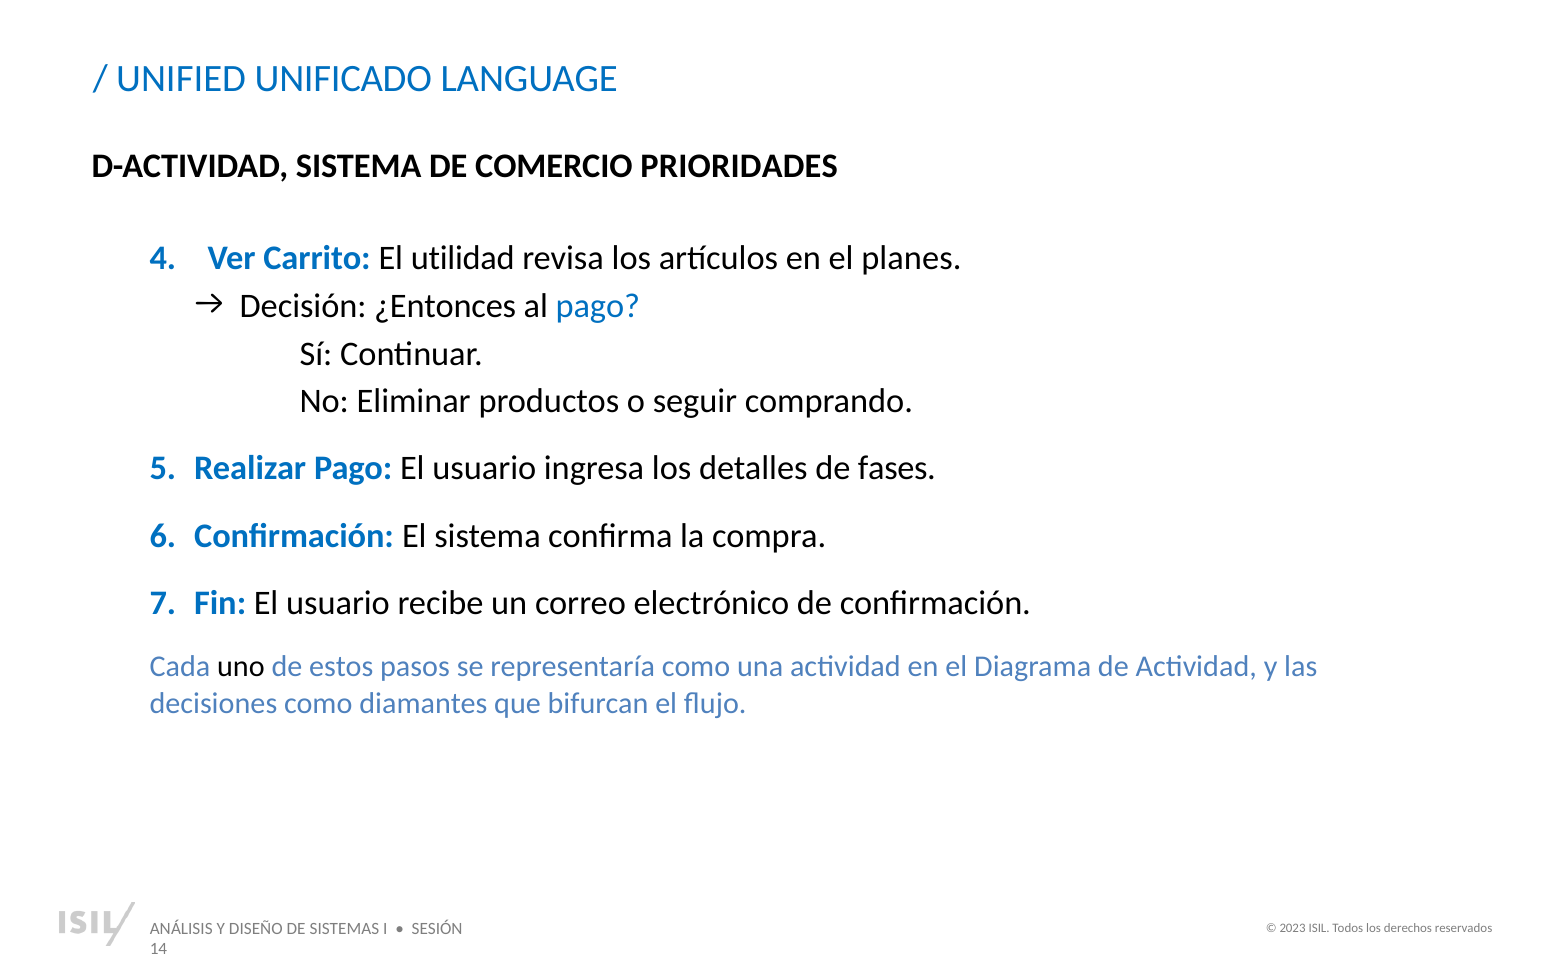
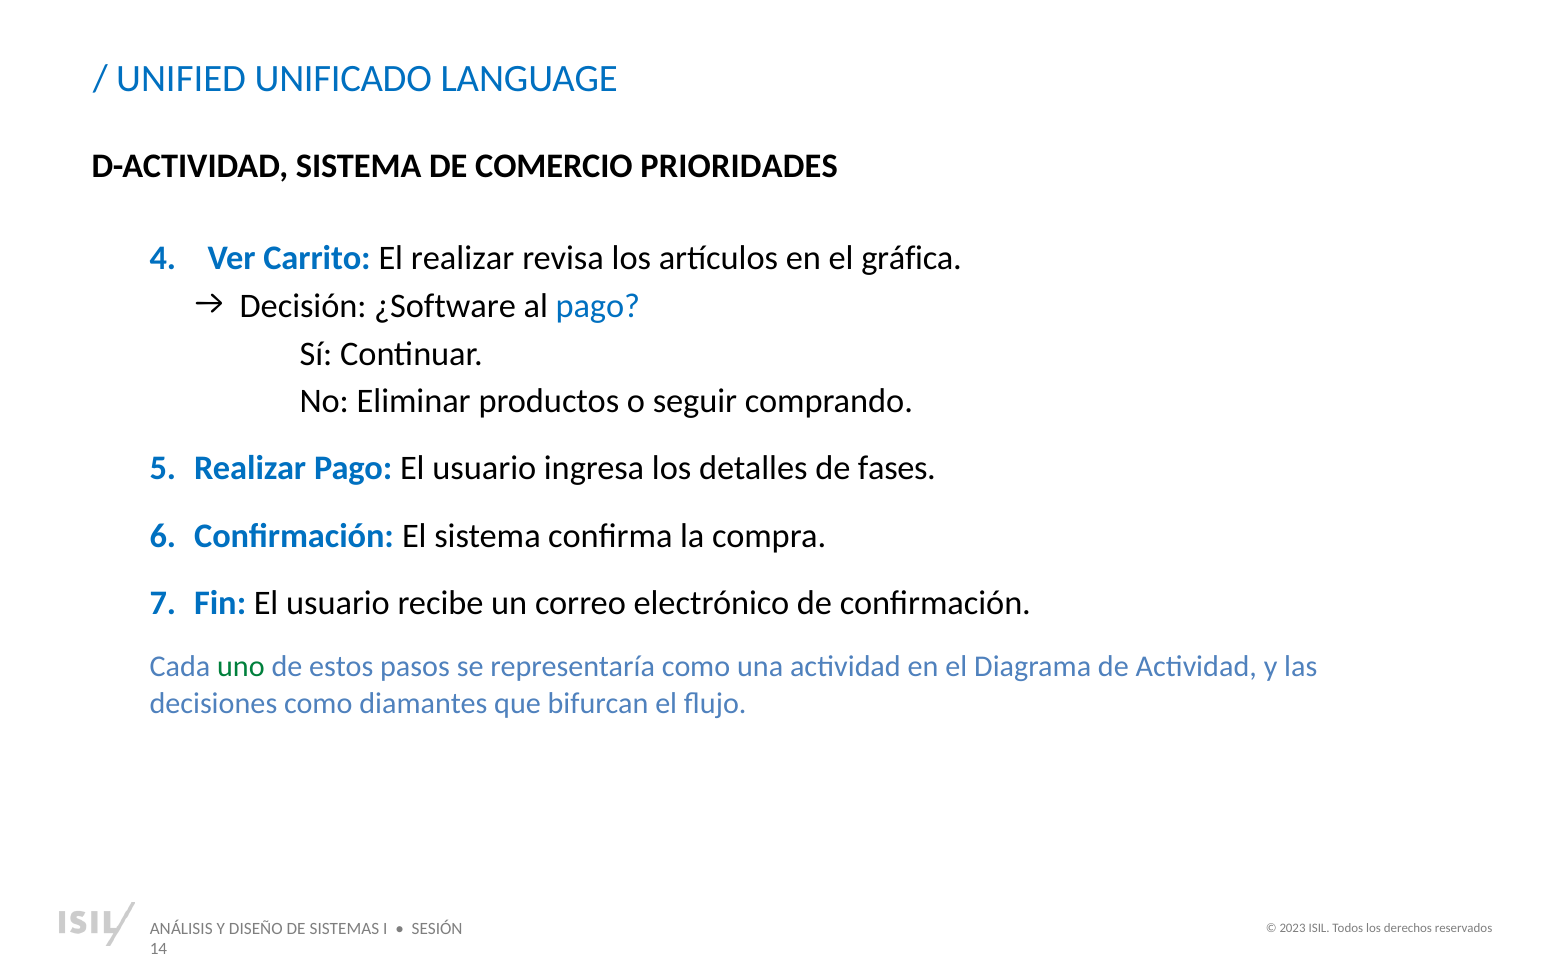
El utilidad: utilidad -> realizar
planes: planes -> gráfica
¿Entonces: ¿Entonces -> ¿Software
uno colour: black -> green
